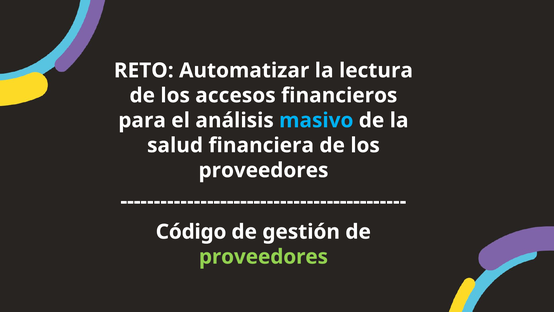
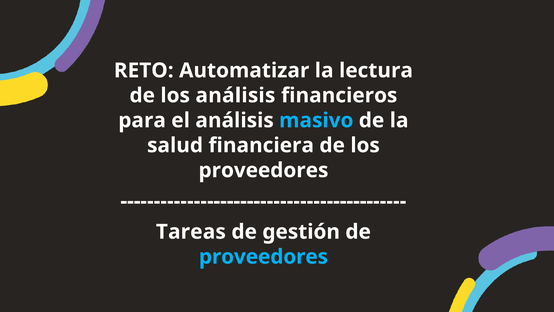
los accesos: accesos -> análisis
Código: Código -> Tareas
proveedores at (263, 256) colour: light green -> light blue
